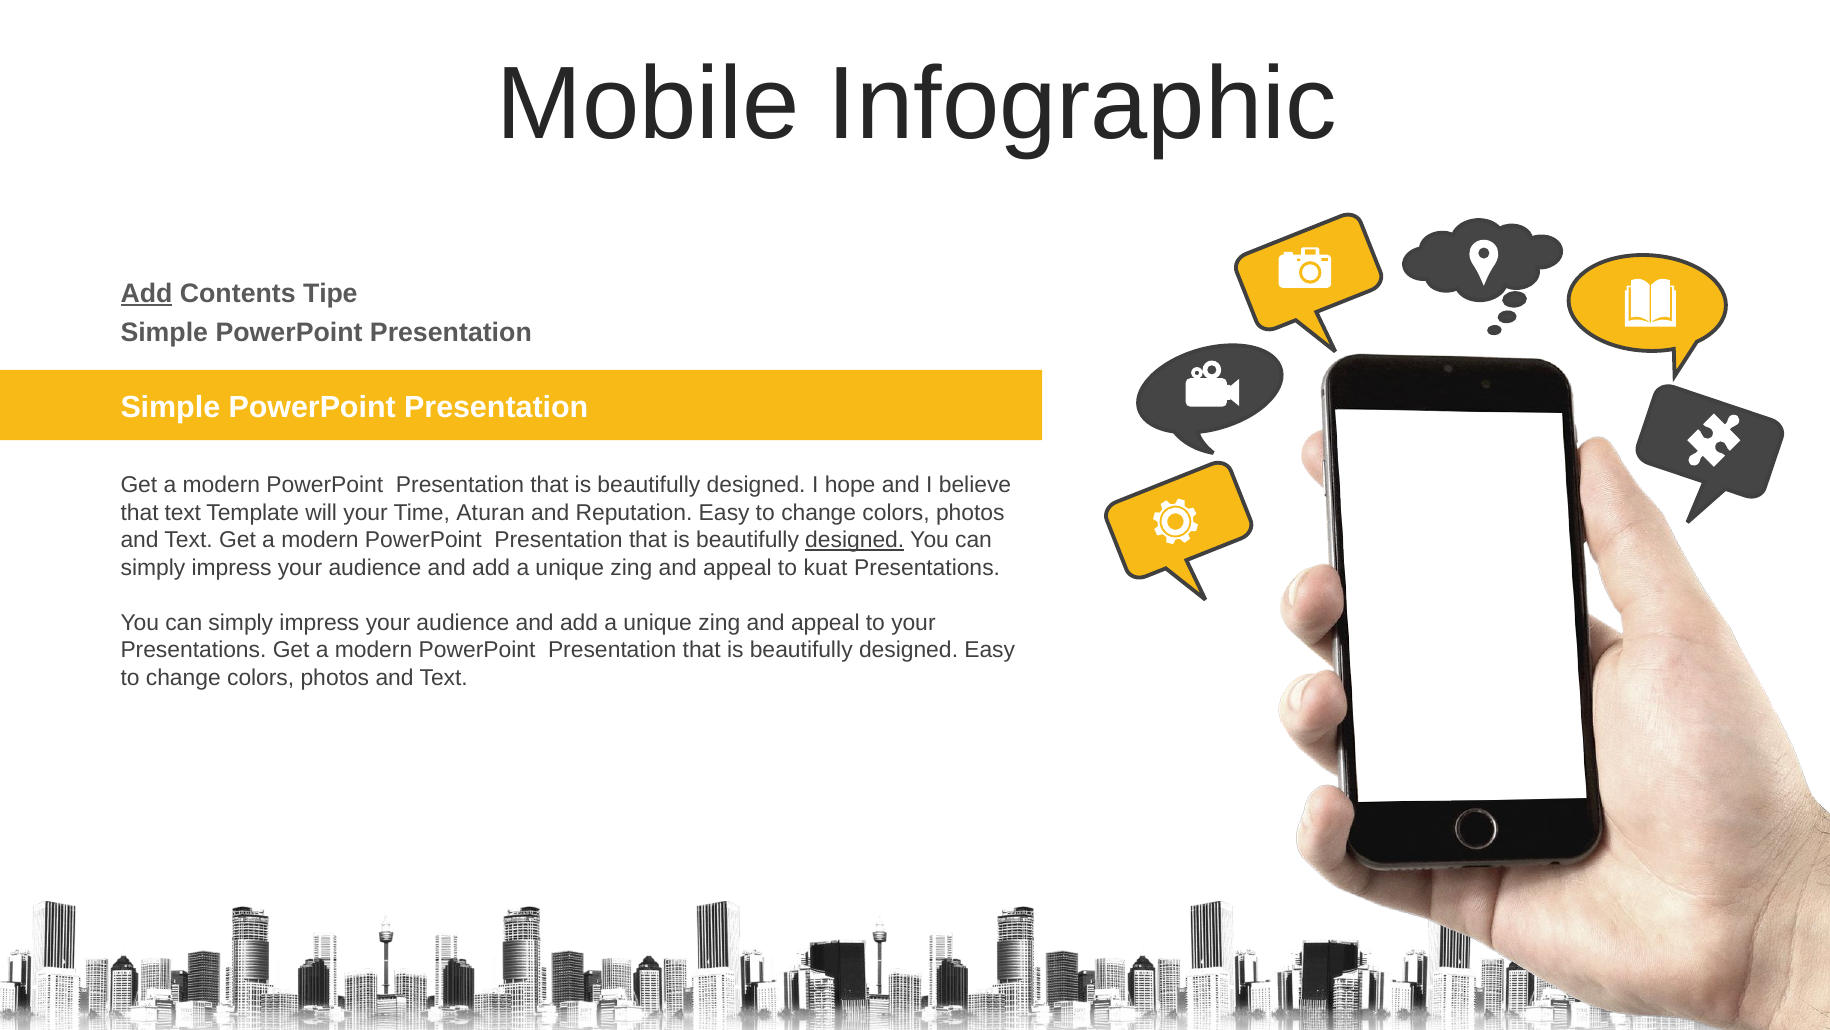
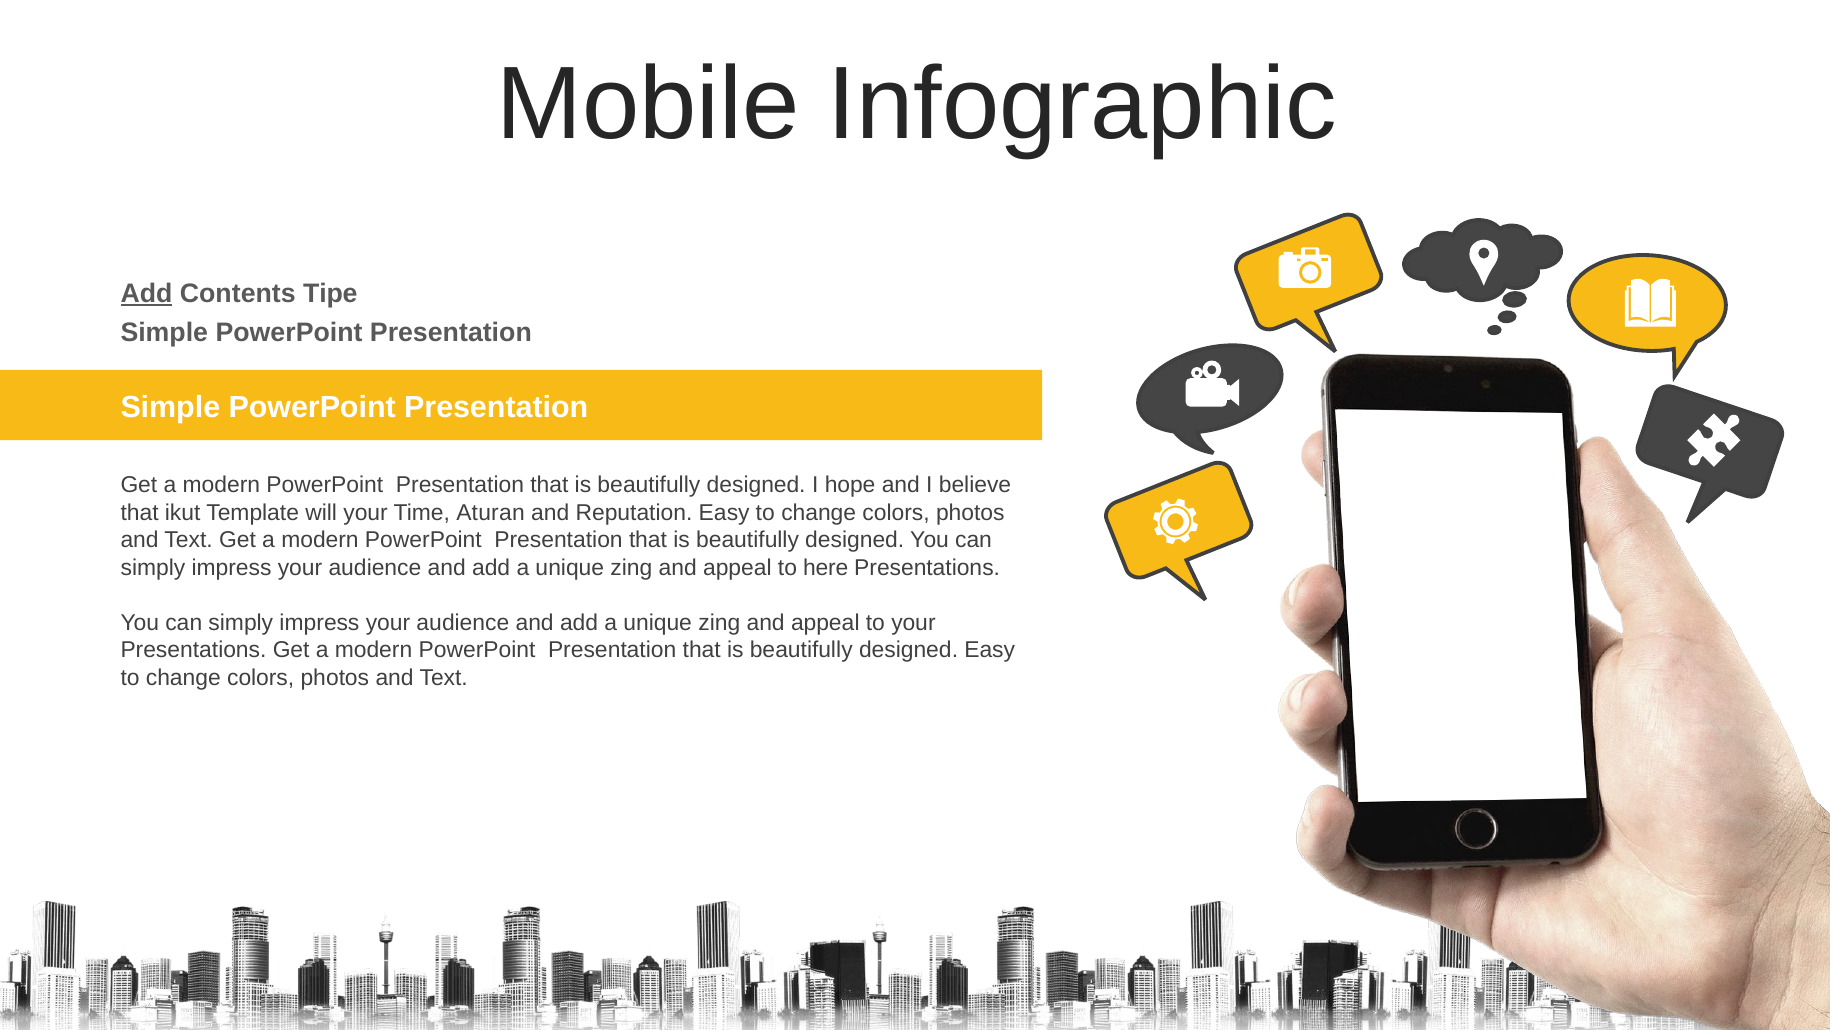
that text: text -> ikut
designed at (855, 540) underline: present -> none
kuat: kuat -> here
